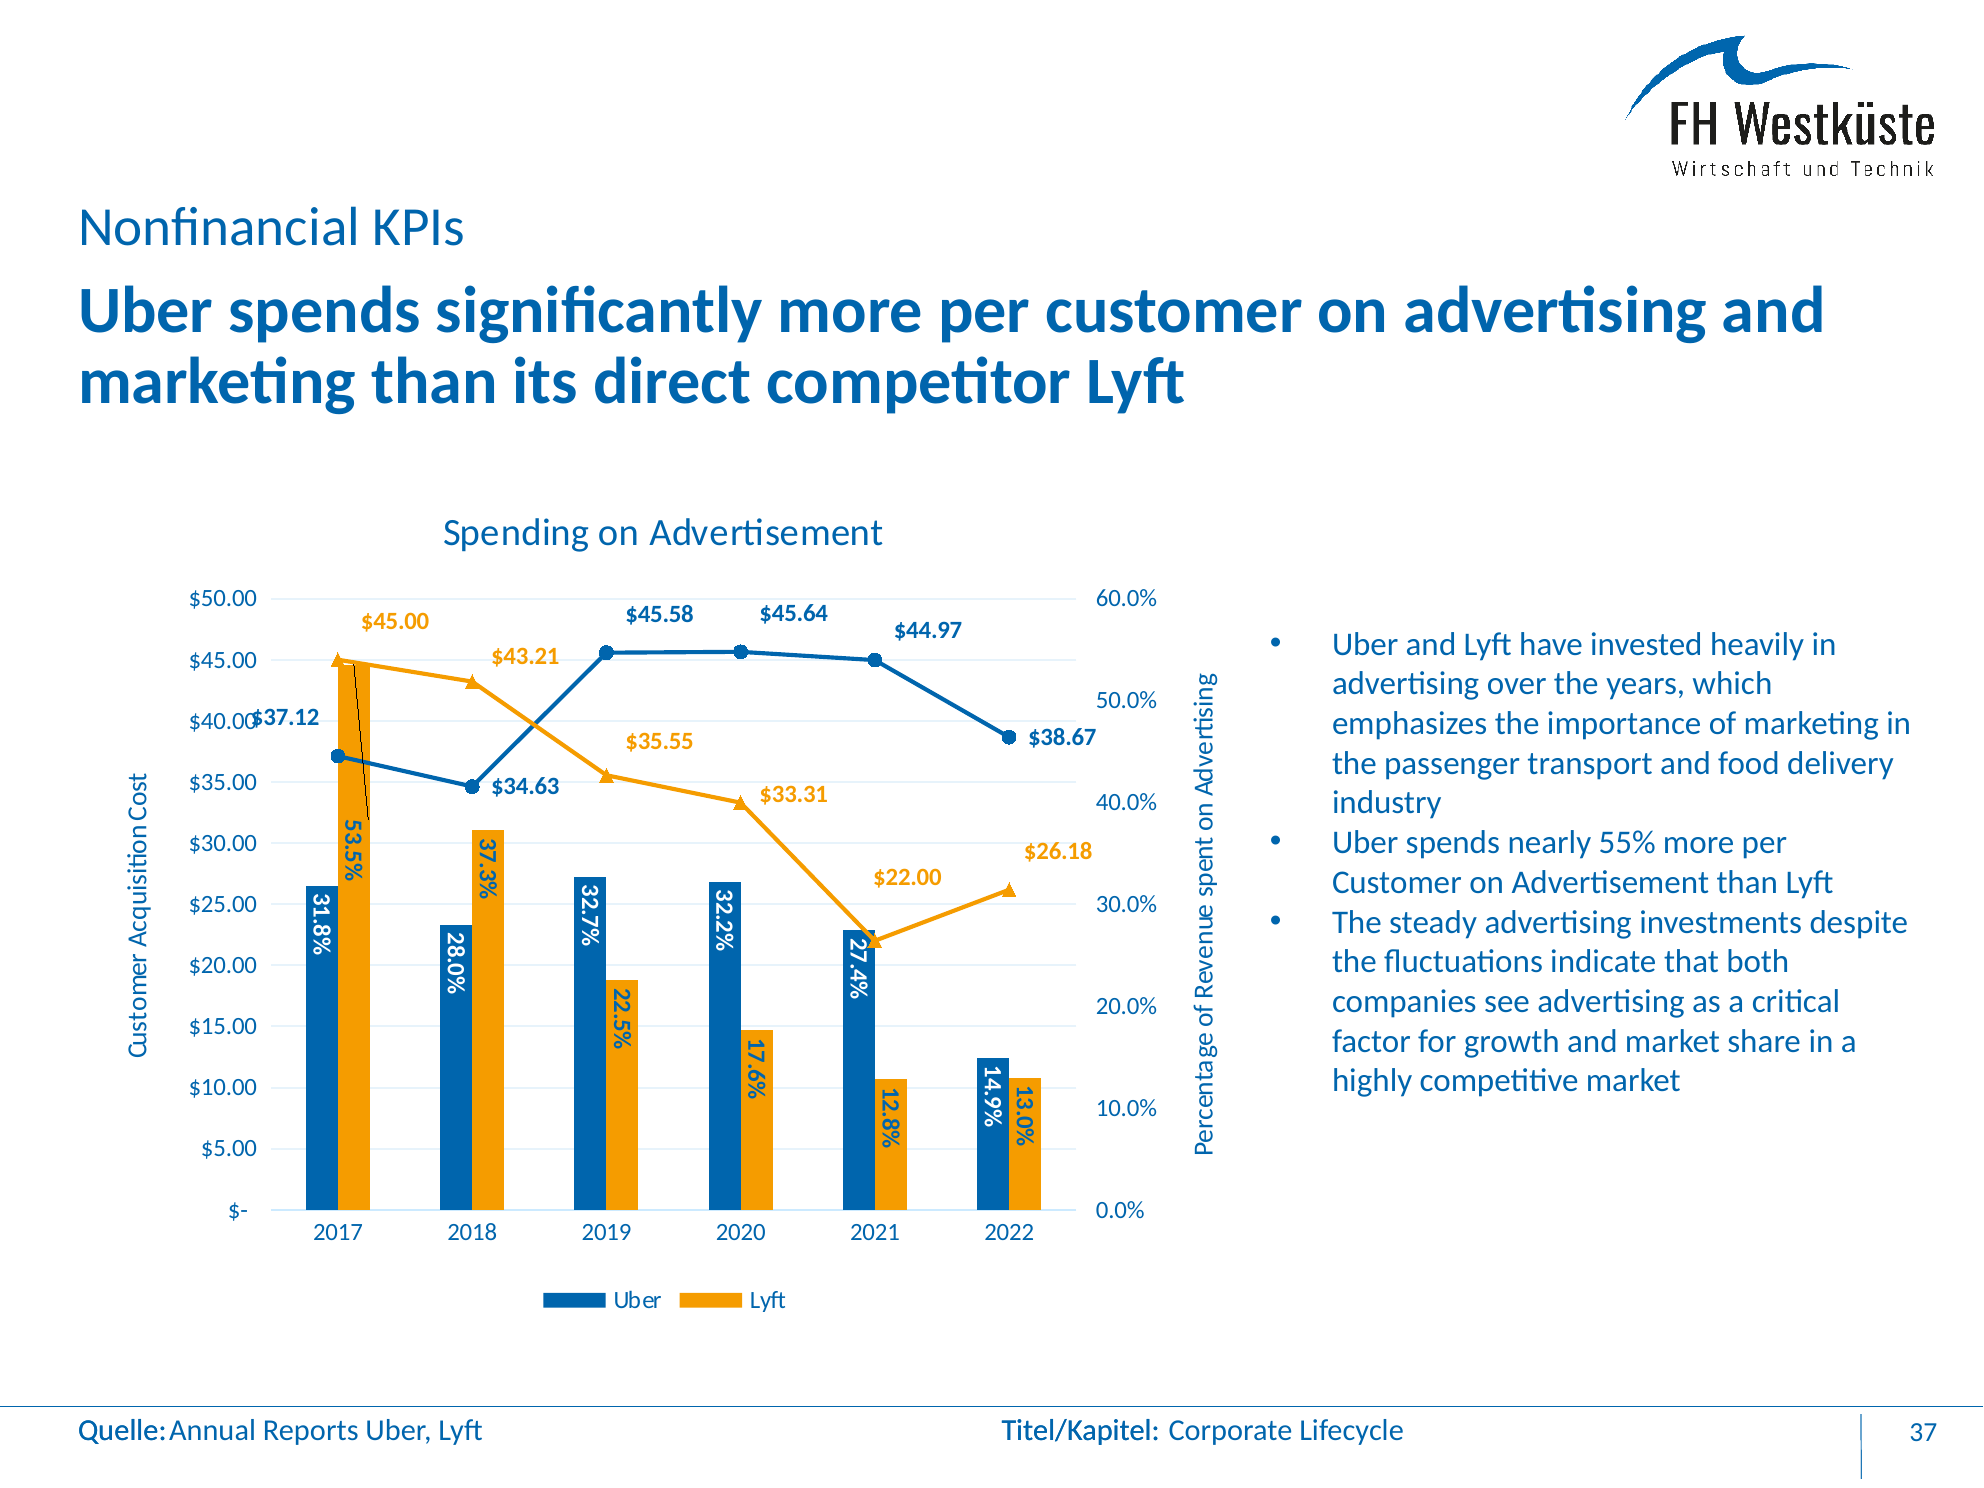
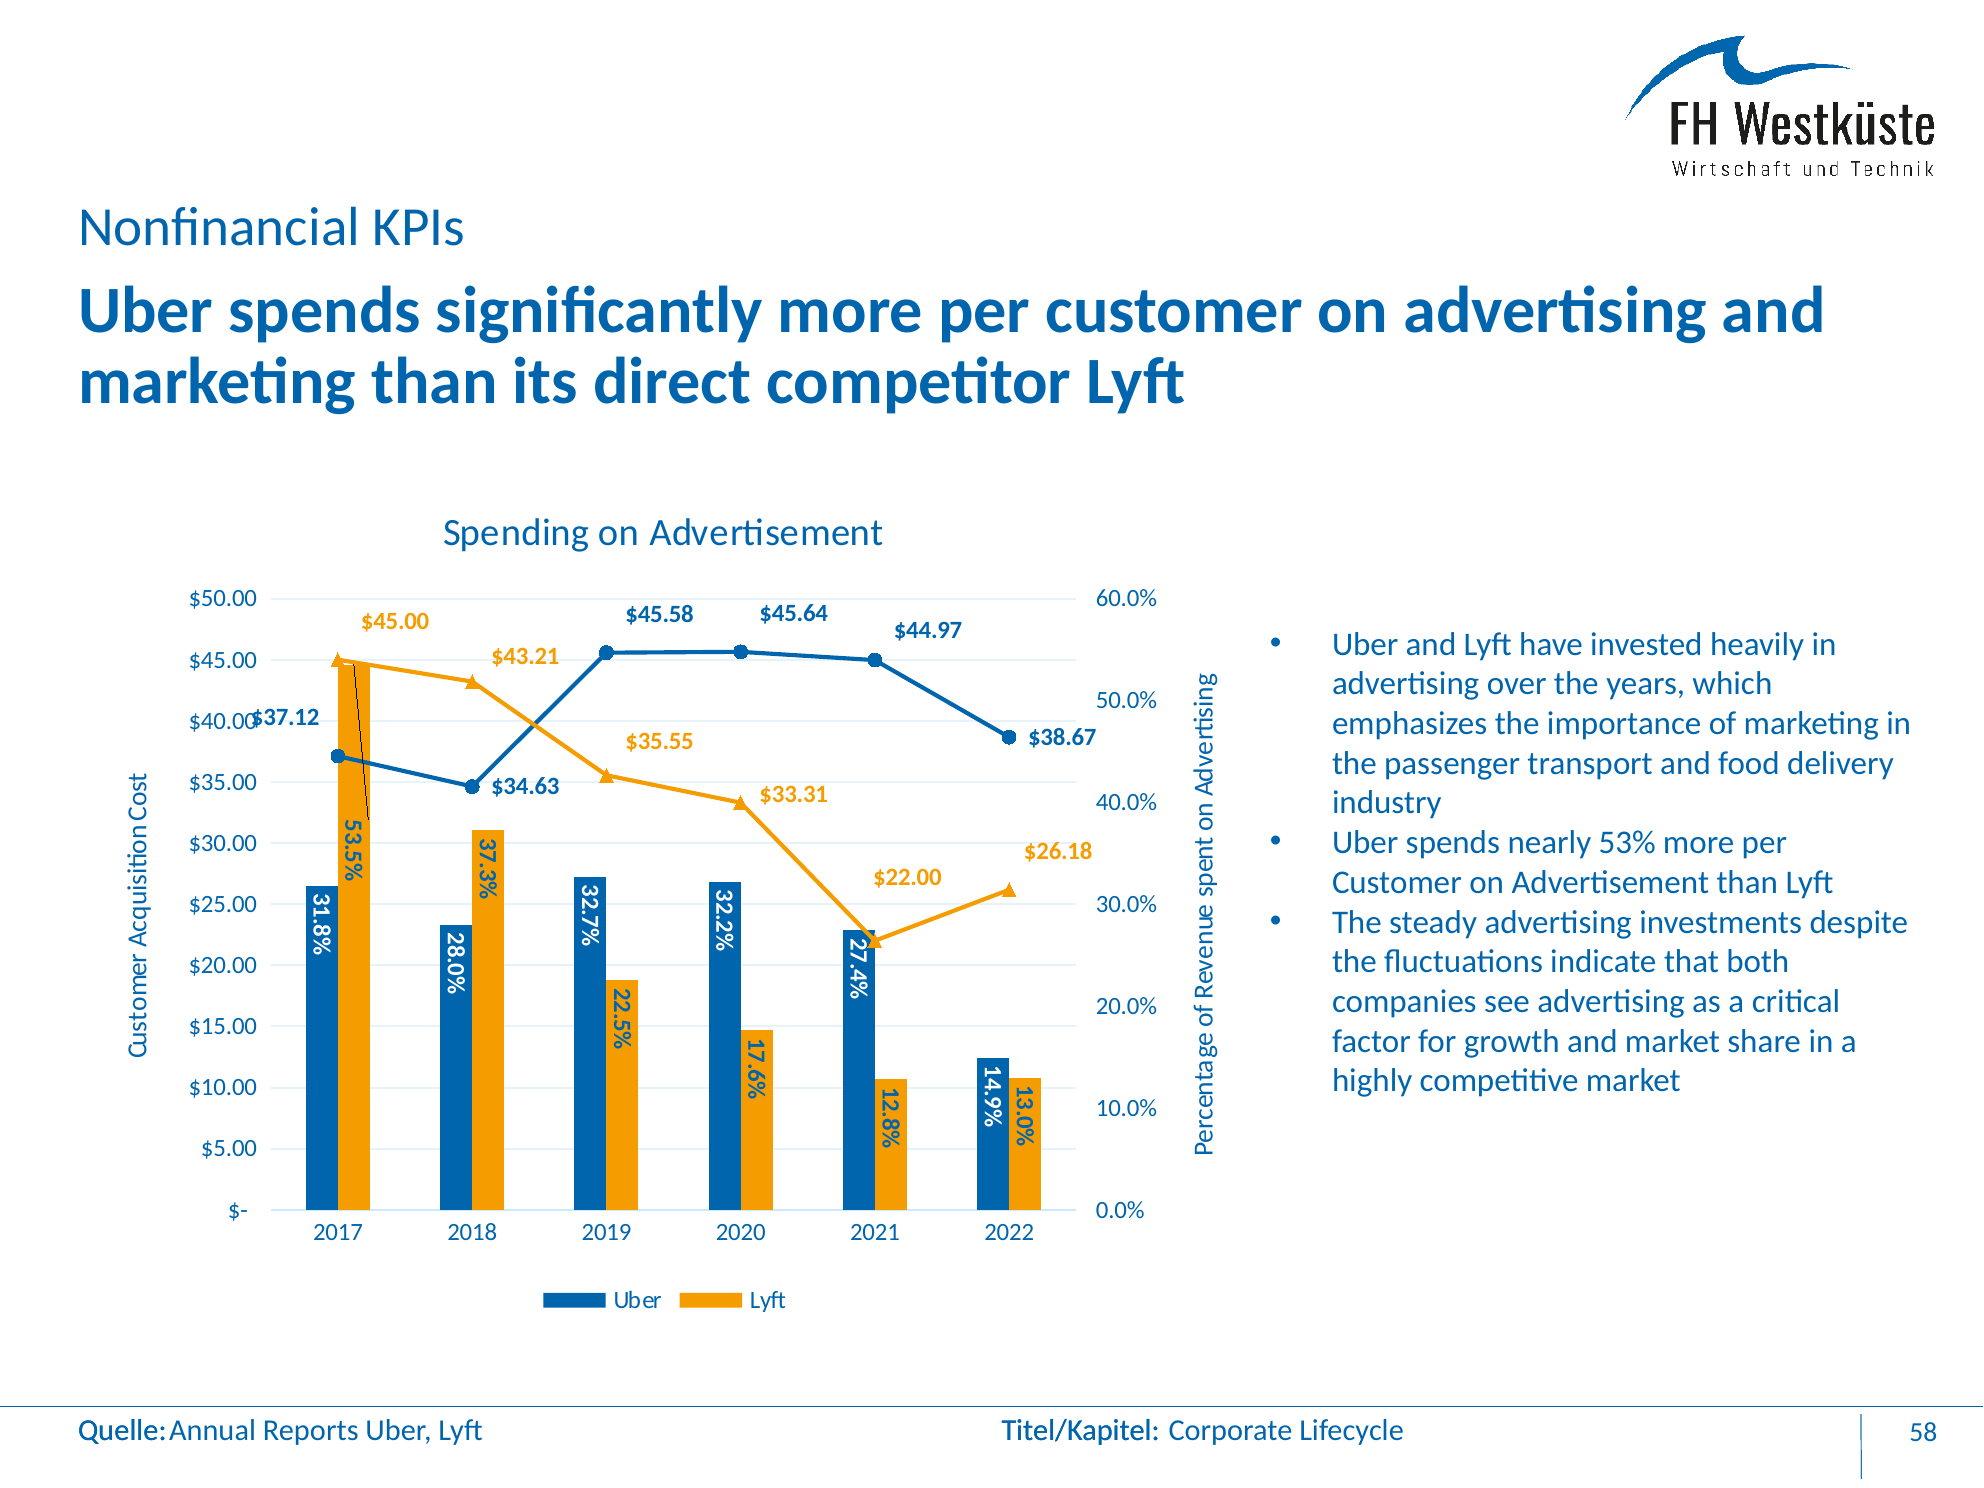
55%: 55% -> 53%
37: 37 -> 58
